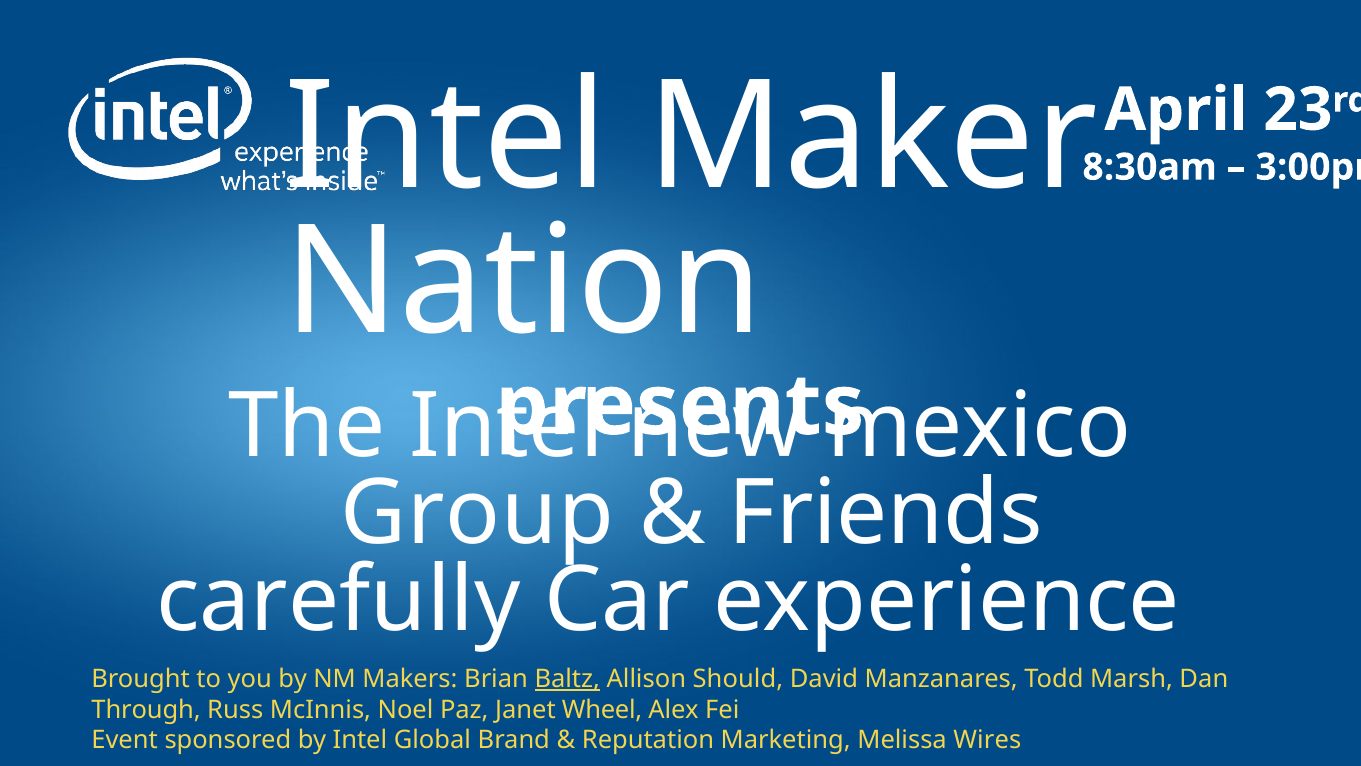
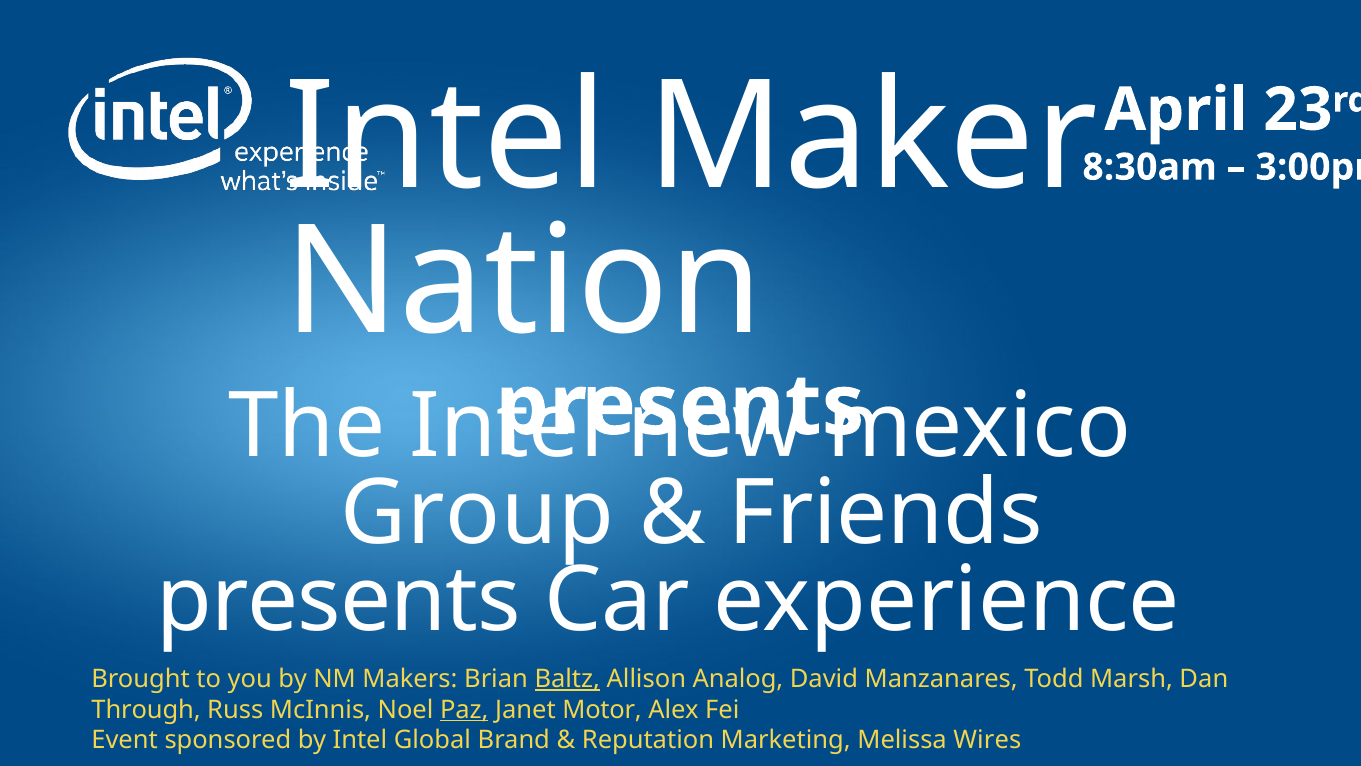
carefully at (338, 600): carefully -> presents
Should: Should -> Analog
Paz underline: none -> present
Wheel: Wheel -> Motor
